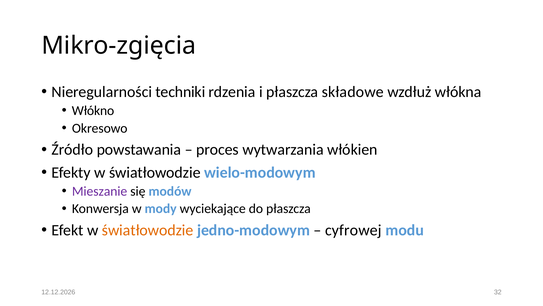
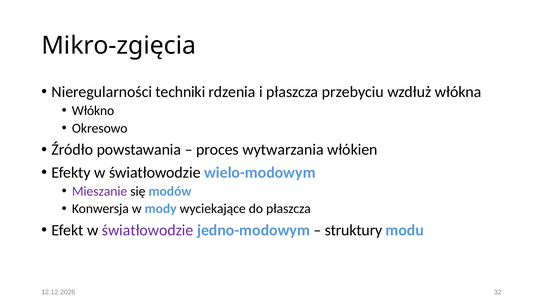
składowe: składowe -> przebyciu
światłowodzie at (148, 230) colour: orange -> purple
cyfrowej: cyfrowej -> struktury
